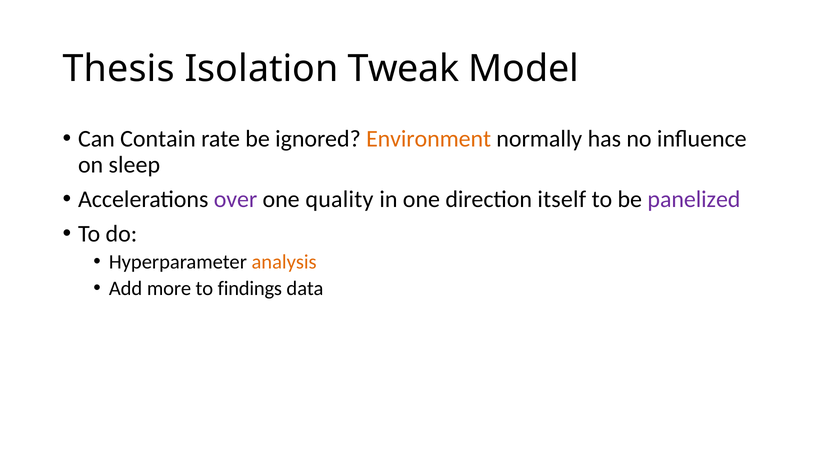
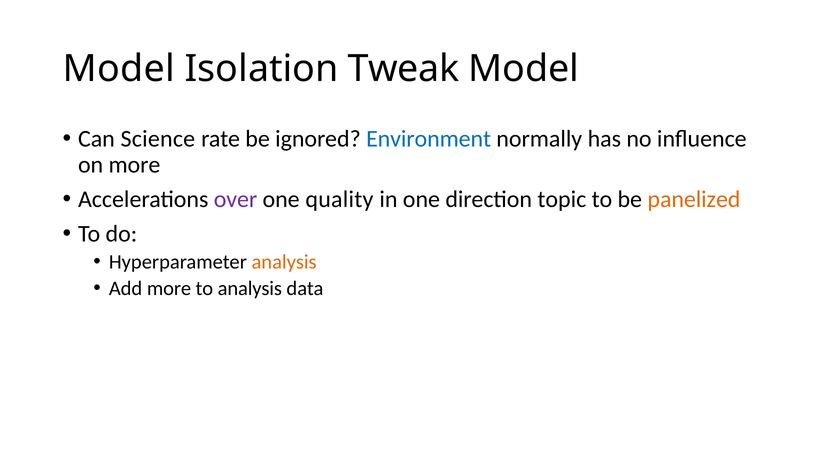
Thesis at (119, 69): Thesis -> Model
Contain: Contain -> Science
Environment colour: orange -> blue
on sleep: sleep -> more
itself: itself -> topic
panelized colour: purple -> orange
to findings: findings -> analysis
